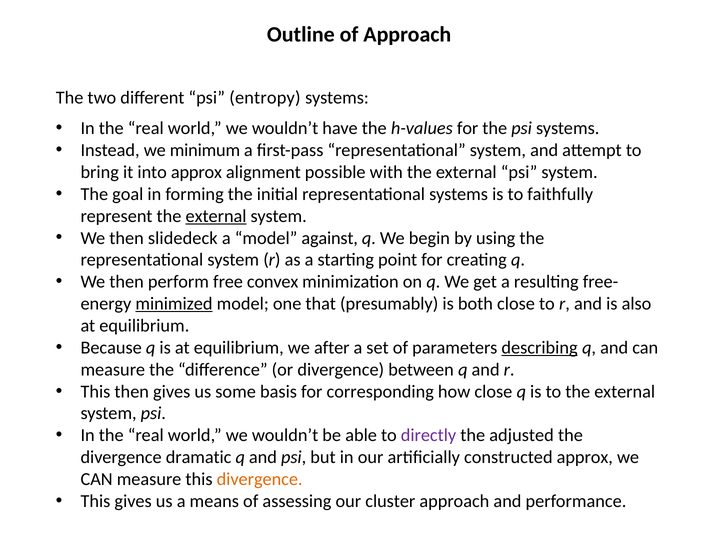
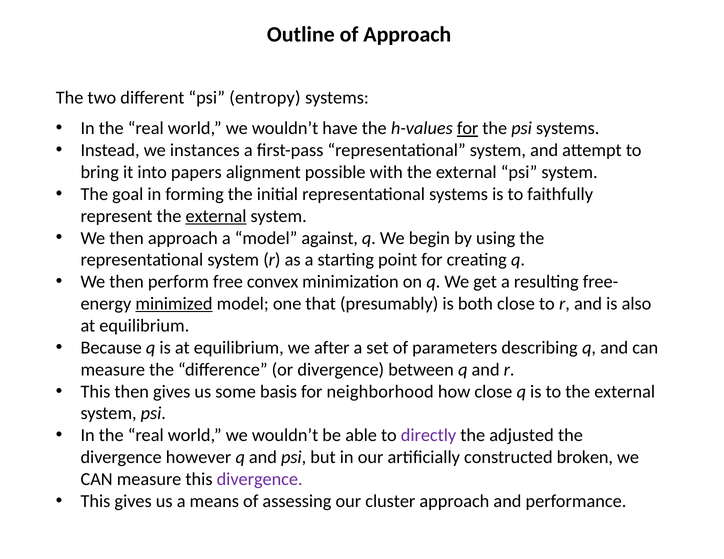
for at (468, 128) underline: none -> present
minimum: minimum -> instances
into approx: approx -> papers
then slidedeck: slidedeck -> approach
describing underline: present -> none
corresponding: corresponding -> neighborhood
dramatic: dramatic -> however
constructed approx: approx -> broken
divergence at (260, 480) colour: orange -> purple
